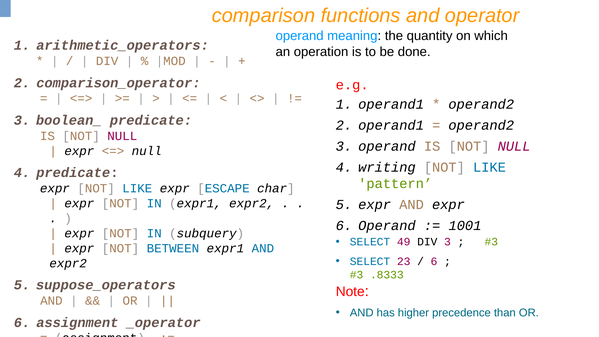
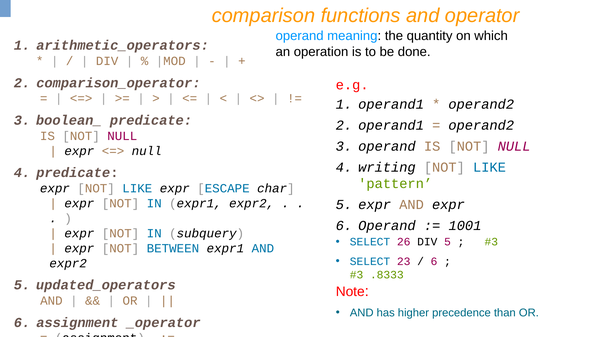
49: 49 -> 26
DIV 3: 3 -> 5
suppose_operators: suppose_operators -> updated_operators
